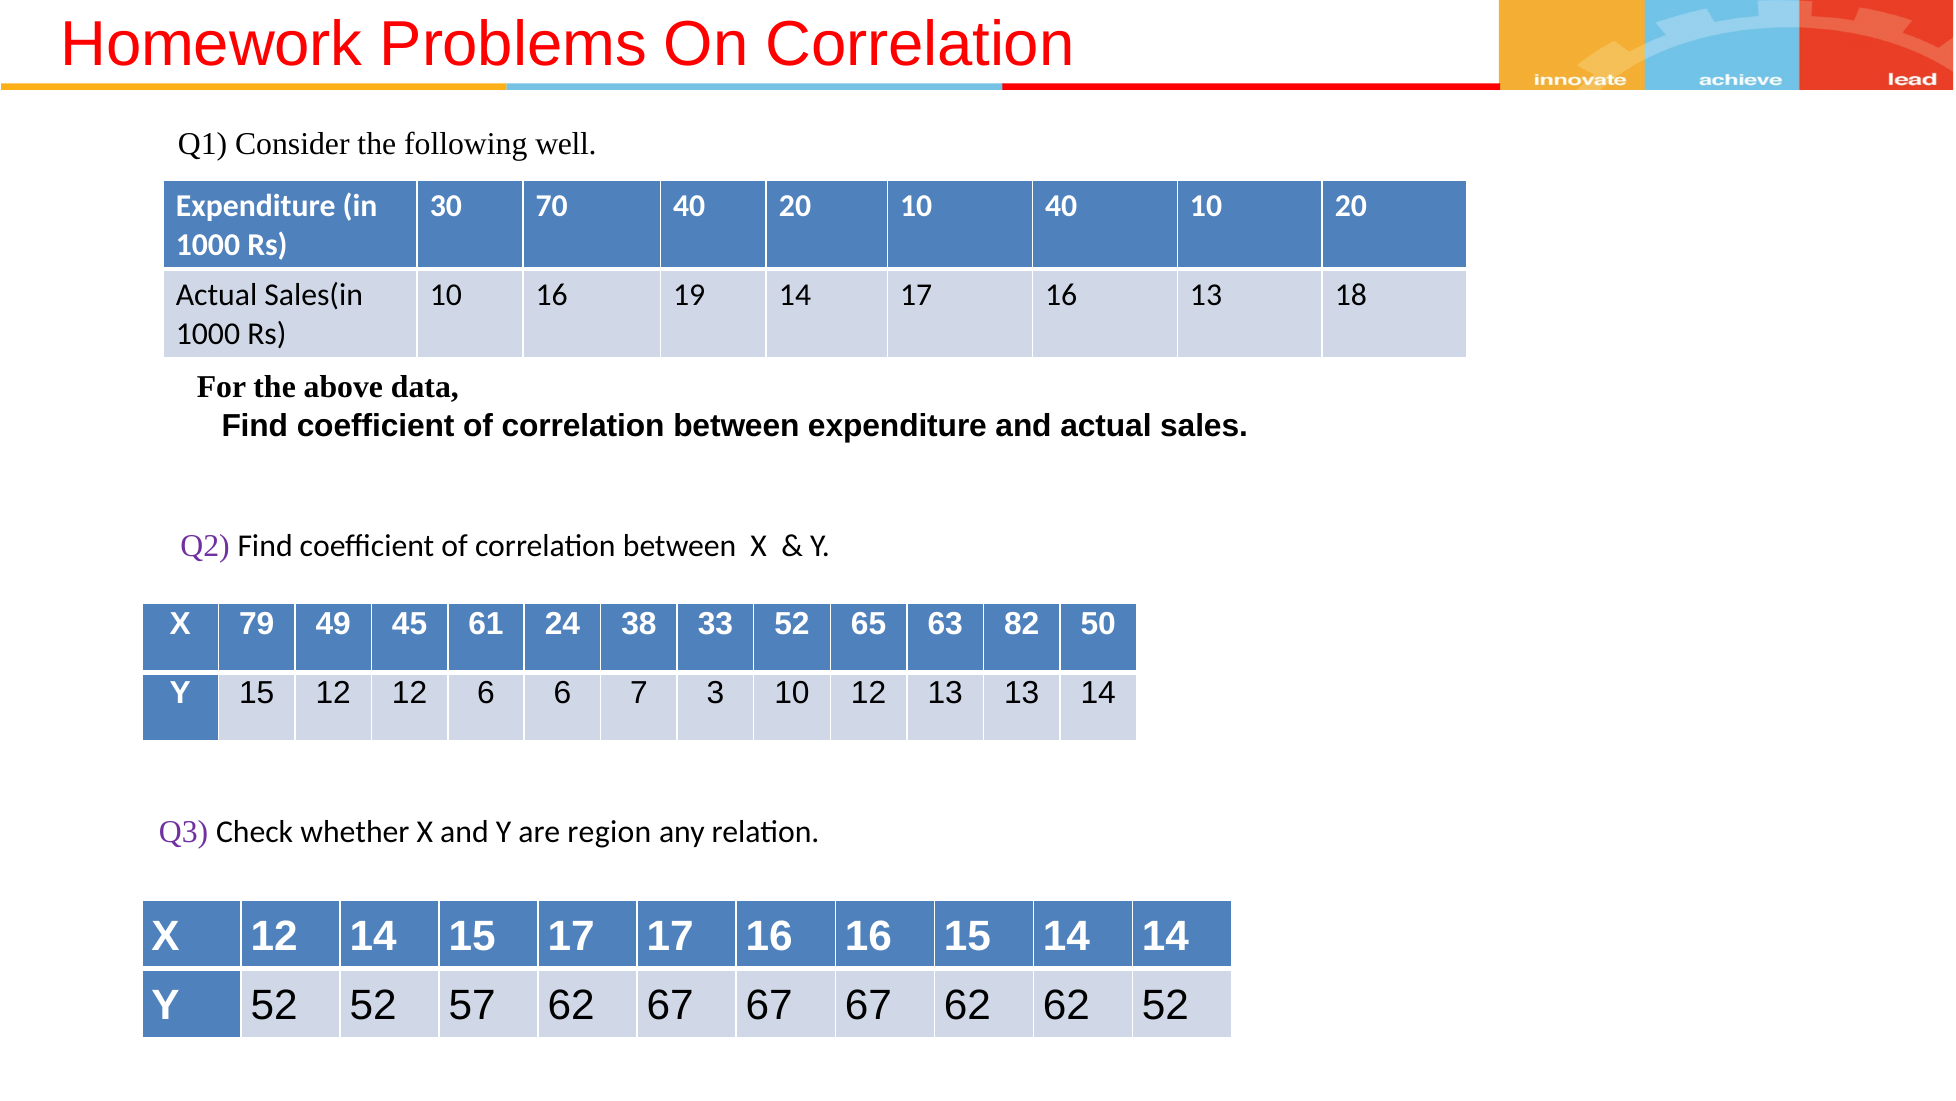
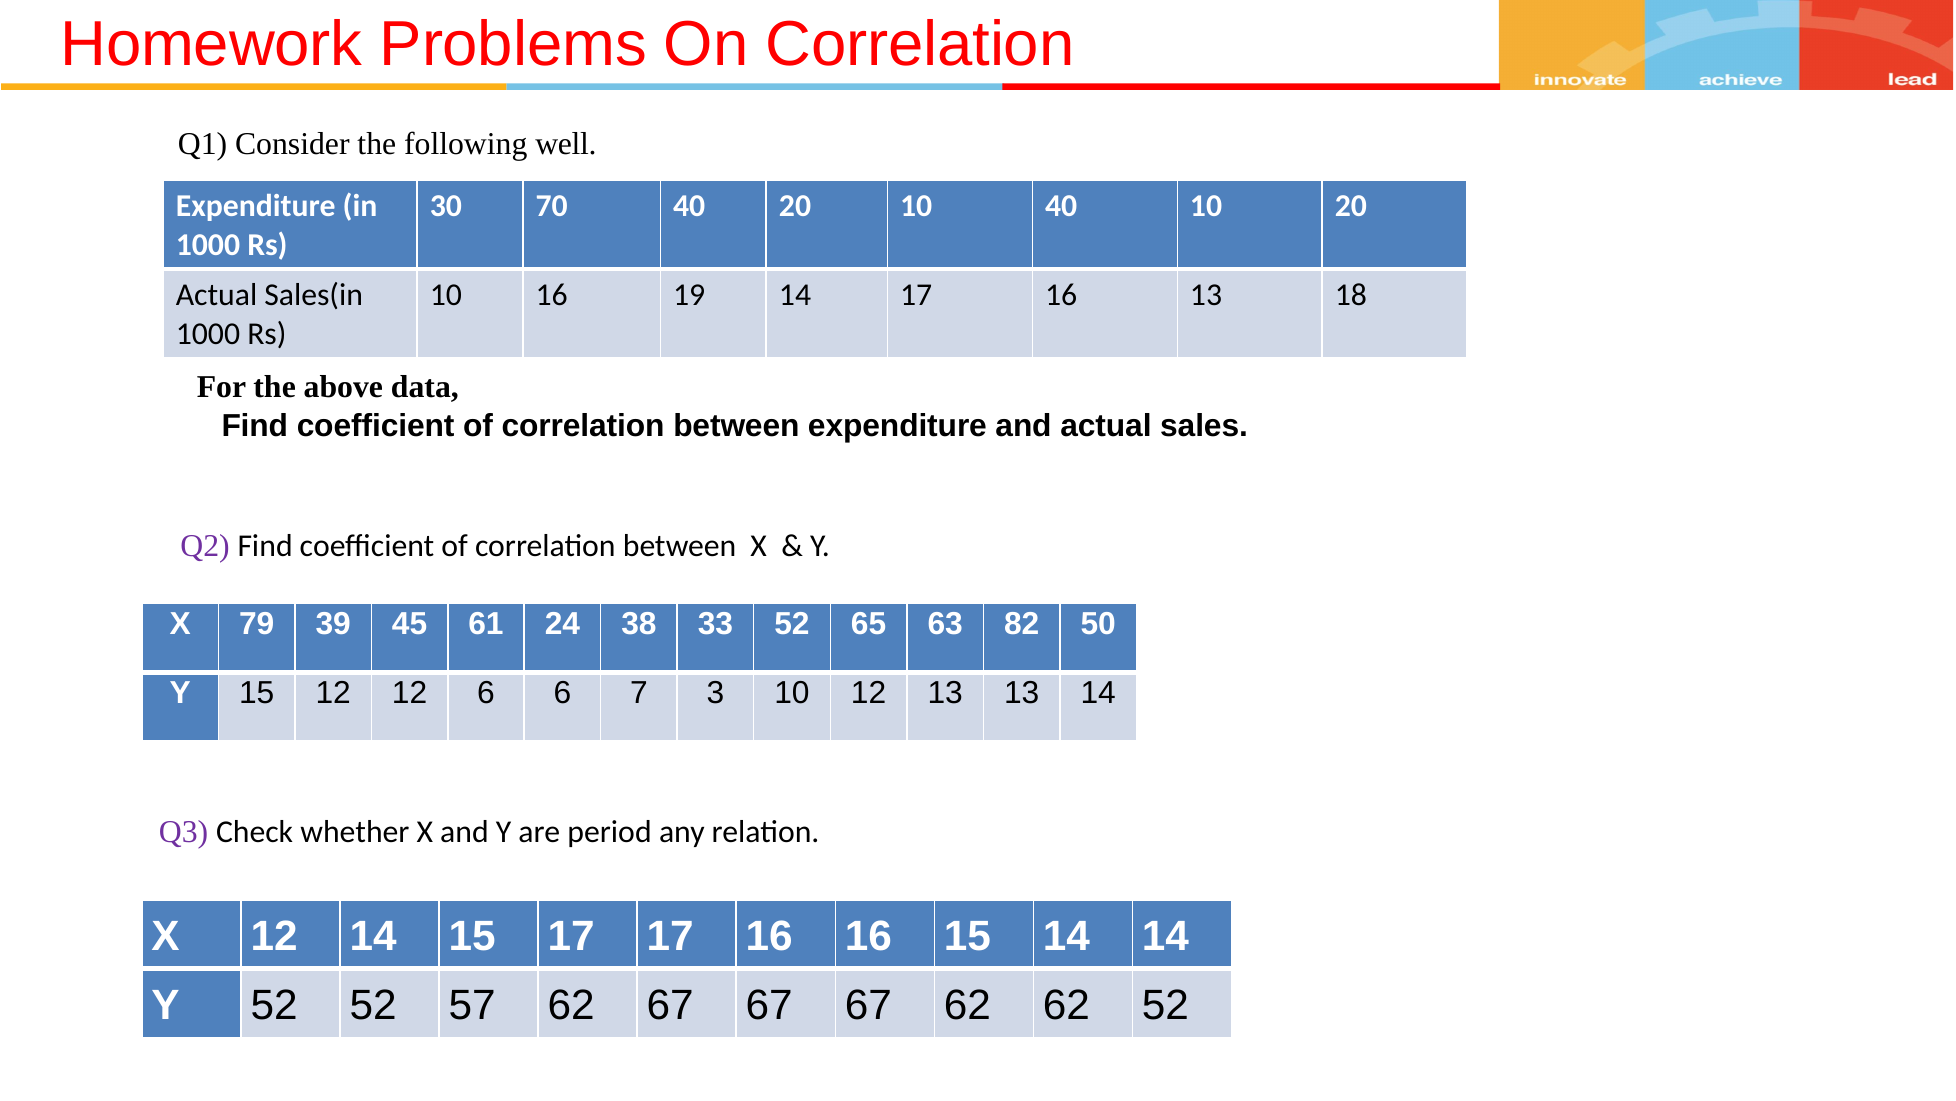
49: 49 -> 39
region: region -> period
